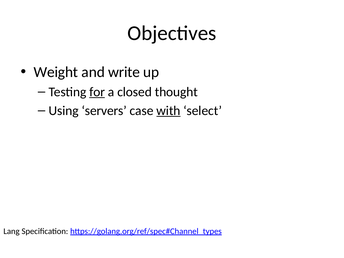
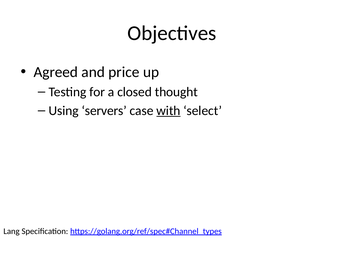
Weight: Weight -> Agreed
write: write -> price
for underline: present -> none
